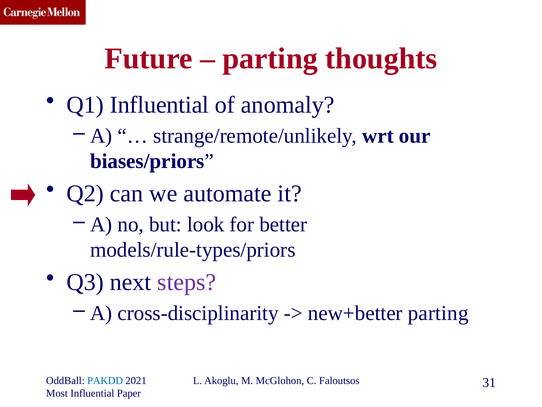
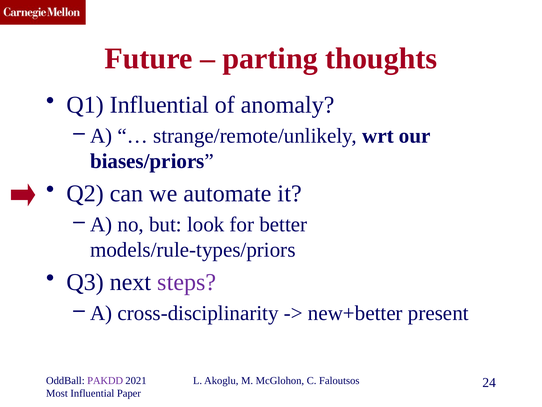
new+better parting: parting -> present
PAKDD colour: blue -> purple
31: 31 -> 24
